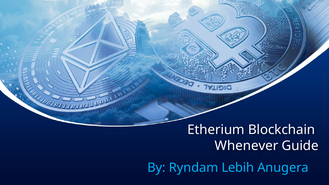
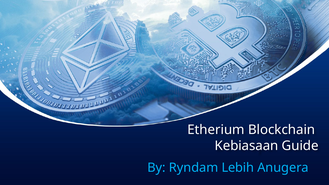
Whenever: Whenever -> Kebiasaan
